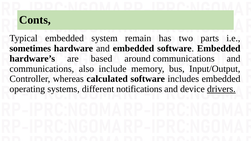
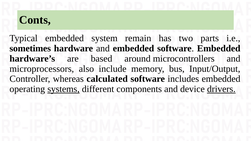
around communications: communications -> microcontrollers
communications at (42, 69): communications -> microprocessors
systems underline: none -> present
notifications: notifications -> components
